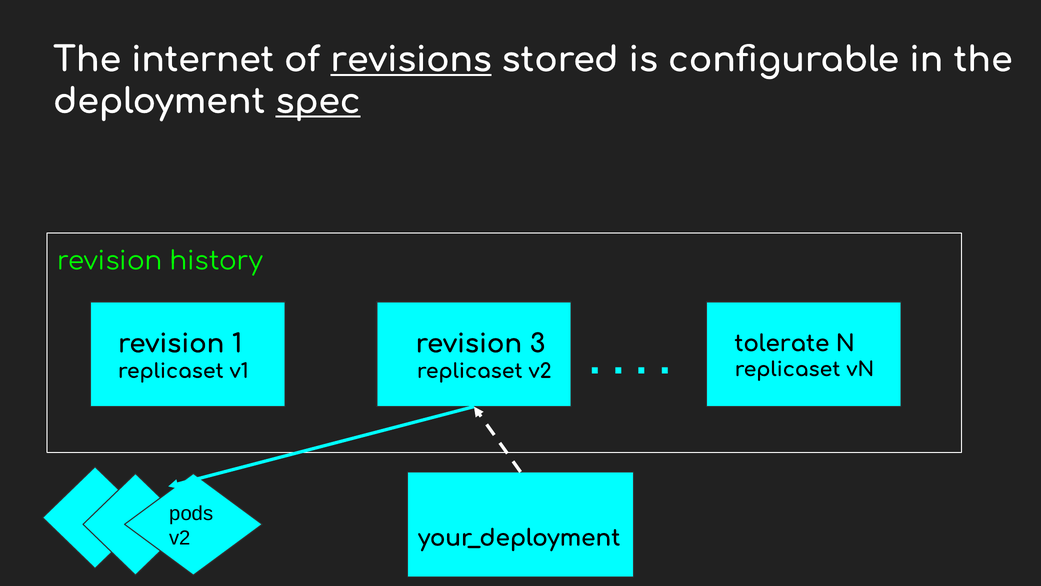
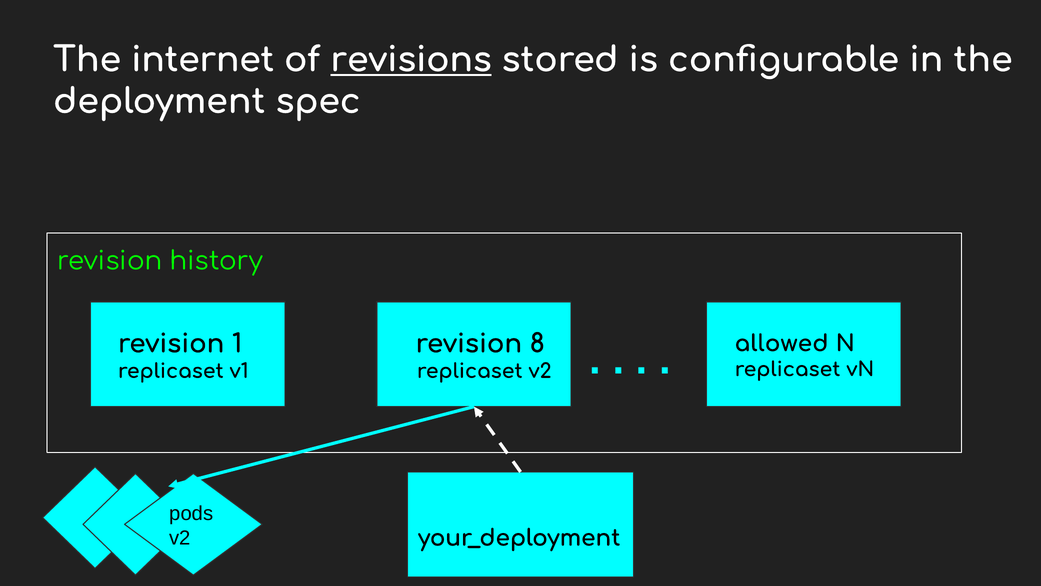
spec underline: present -> none
3: 3 -> 8
tolerate: tolerate -> allowed
